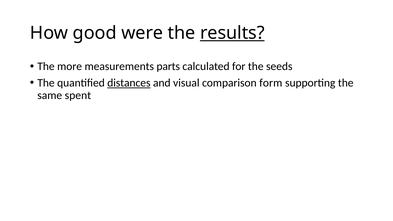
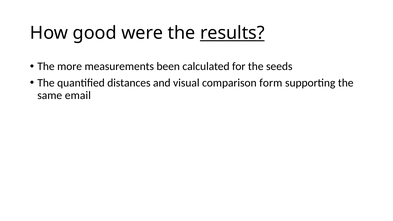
parts: parts -> been
distances underline: present -> none
spent: spent -> email
